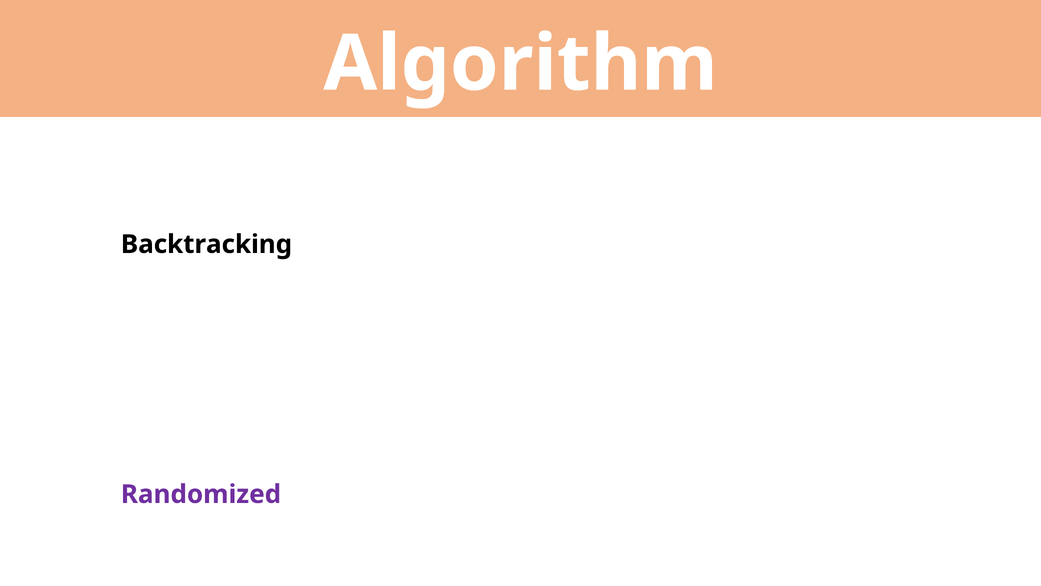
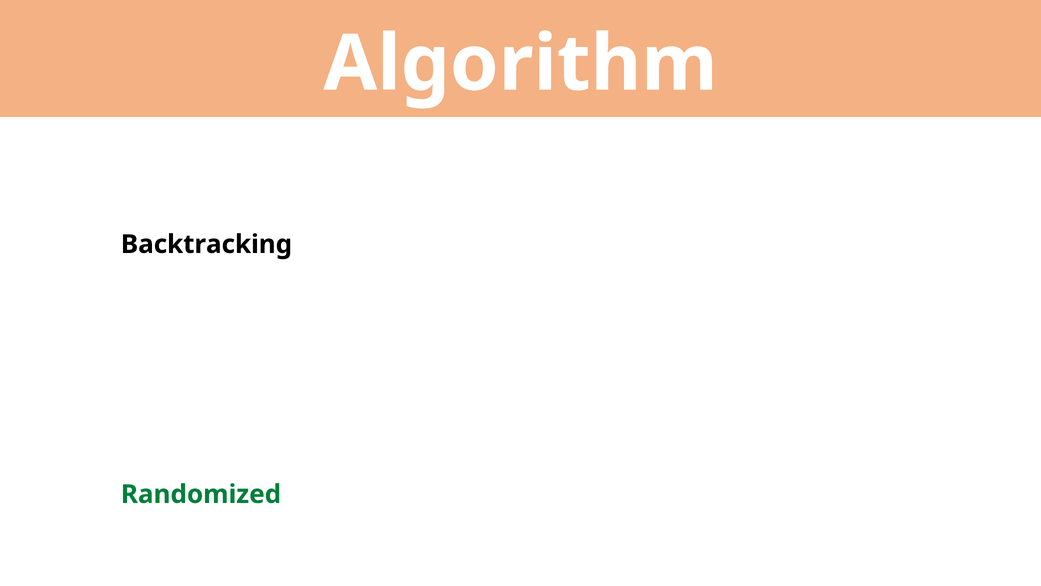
Randomized colour: purple -> green
